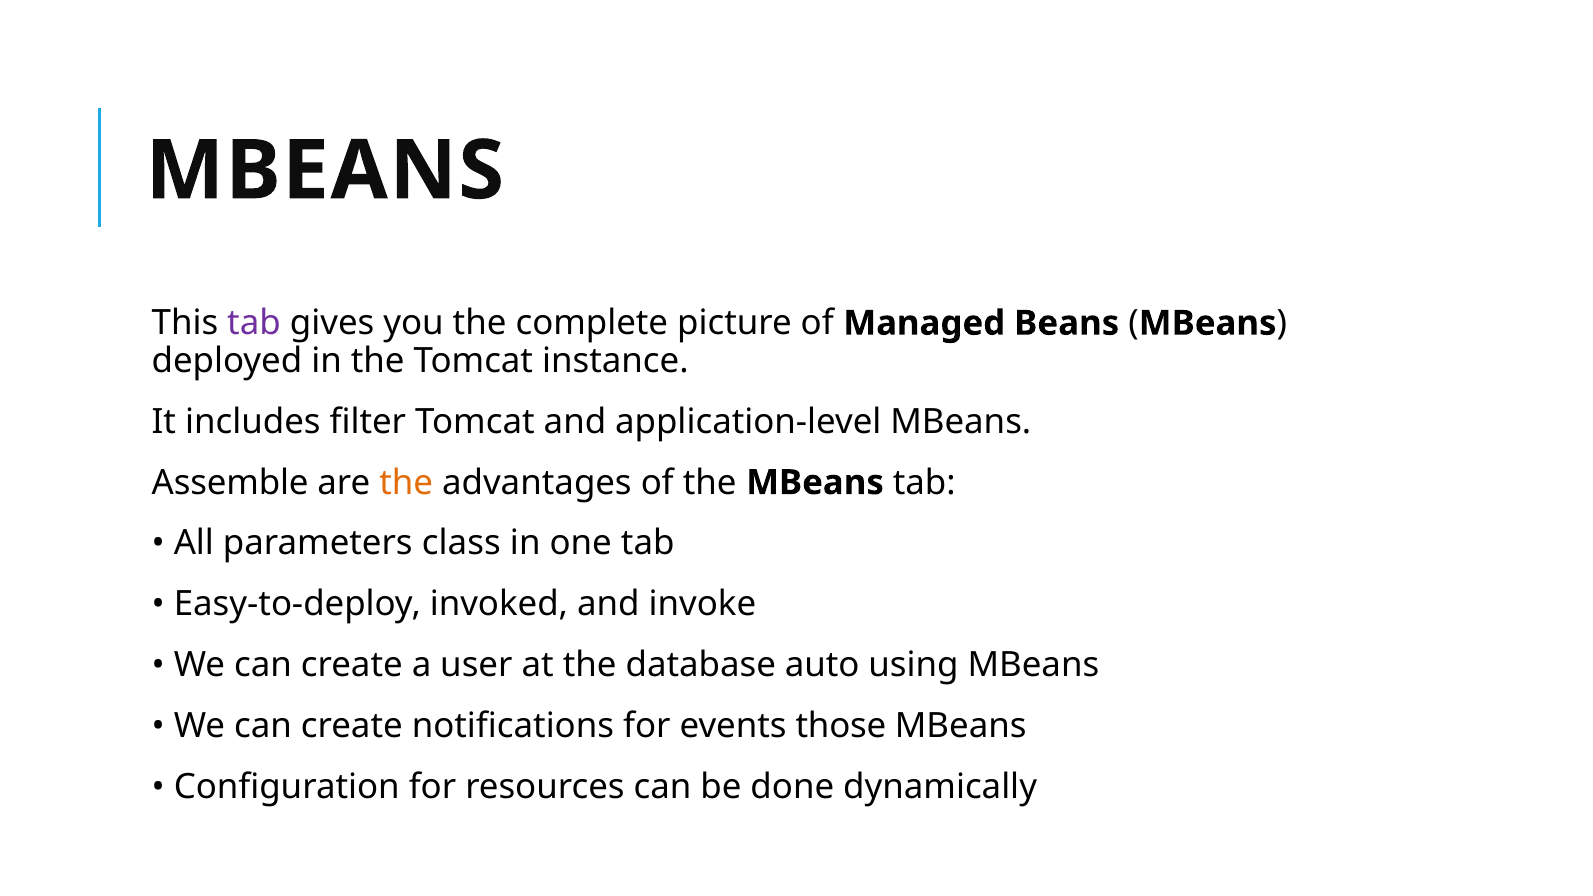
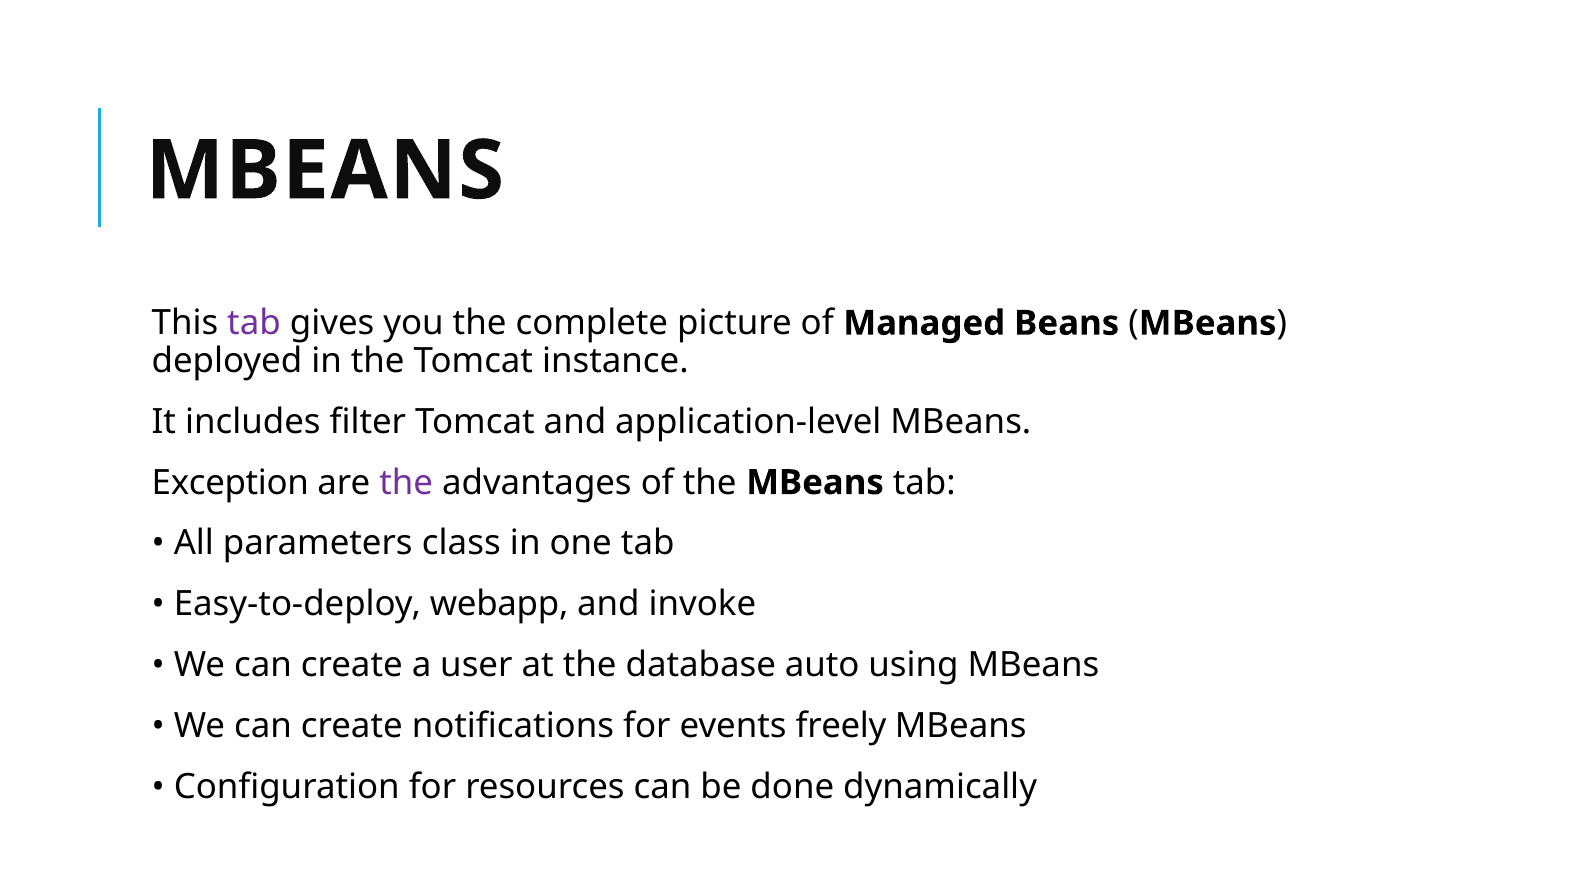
Assemble: Assemble -> Exception
the at (406, 483) colour: orange -> purple
invoked: invoked -> webapp
those: those -> freely
